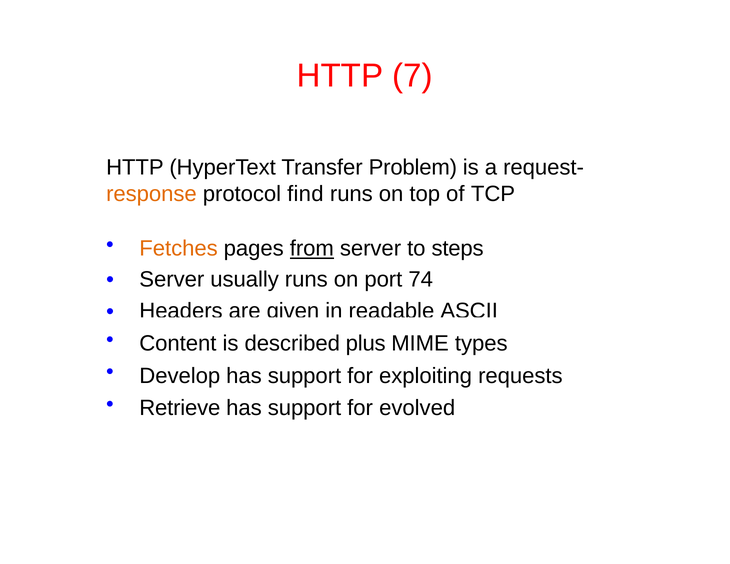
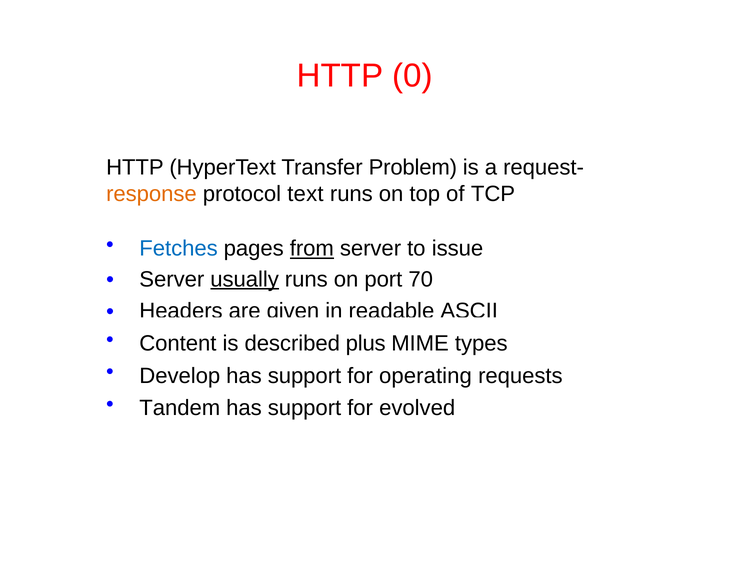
7: 7 -> 0
find: find -> text
Fetches colour: orange -> blue
steps: steps -> issue
usually underline: none -> present
74: 74 -> 70
exploiting: exploiting -> operating
Retrieve: Retrieve -> Tandem
